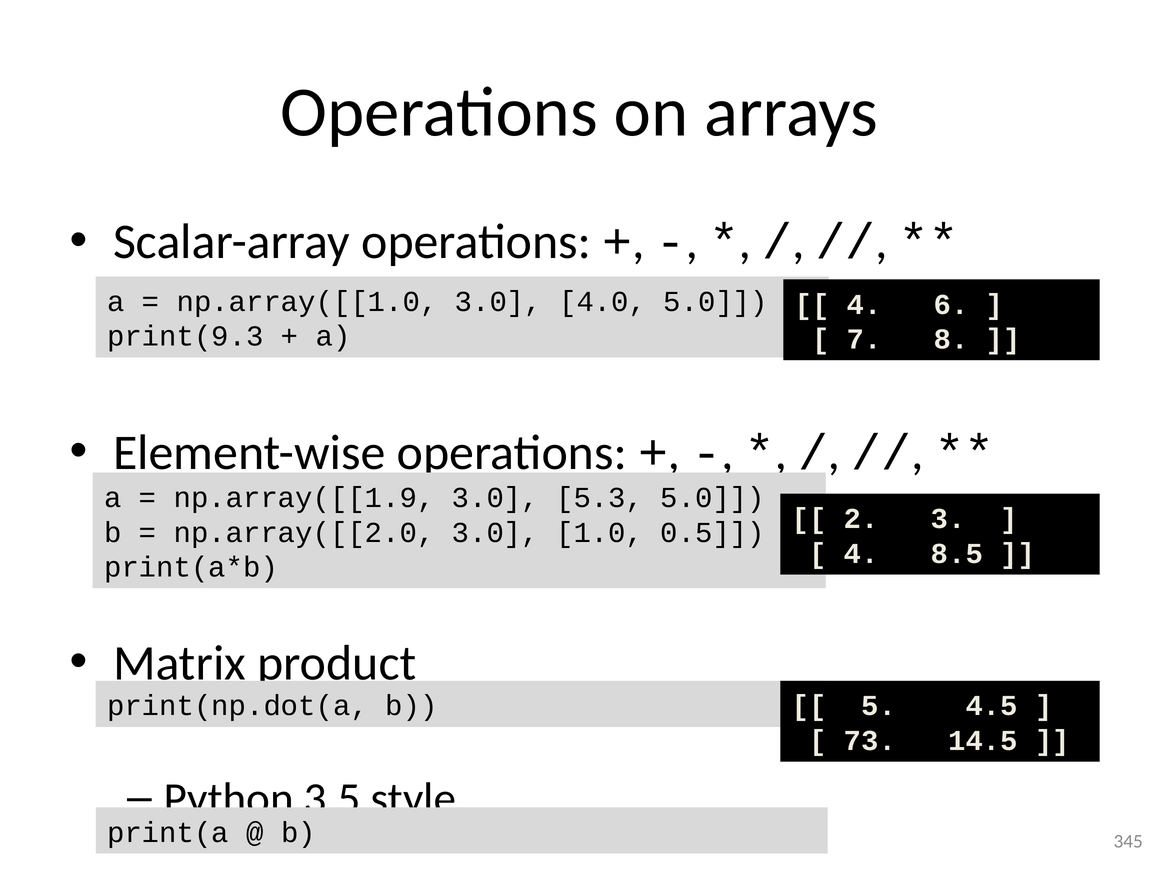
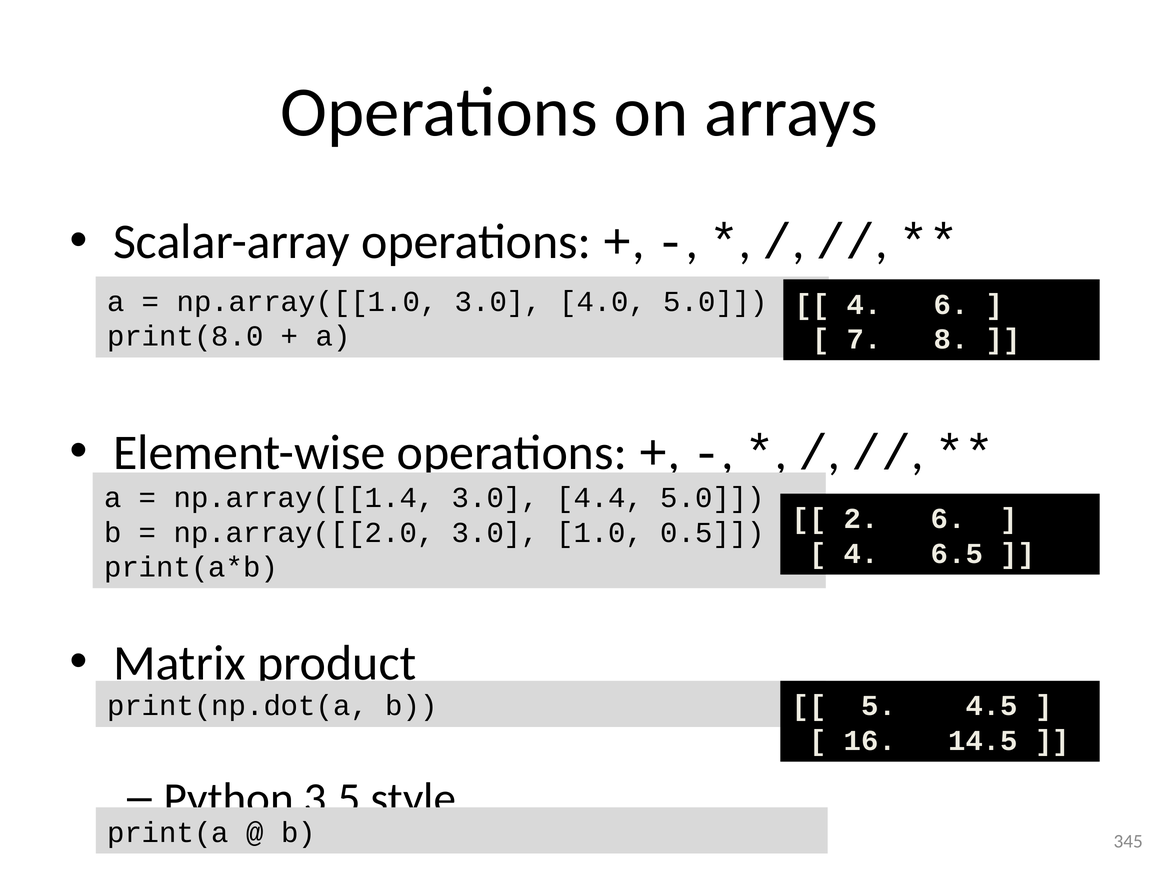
print(9.3: print(9.3 -> print(8.0
np.array([[1.9: np.array([[1.9 -> np.array([[1.4
5.3: 5.3 -> 4.4
2 3: 3 -> 6
8.5: 8.5 -> 6.5
73: 73 -> 16
